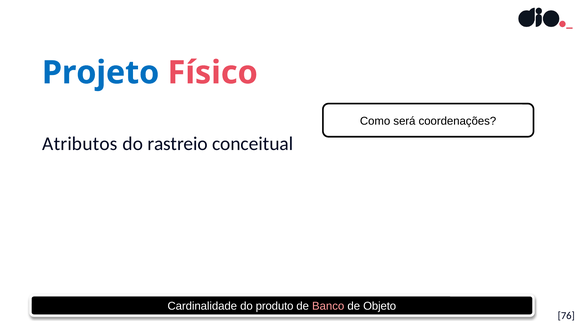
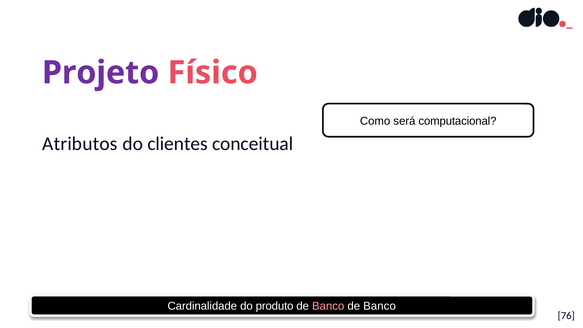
Projeto colour: blue -> purple
coordenações: coordenações -> computacional
rastreio: rastreio -> clientes
Objeto at (380, 306): Objeto -> Banco
